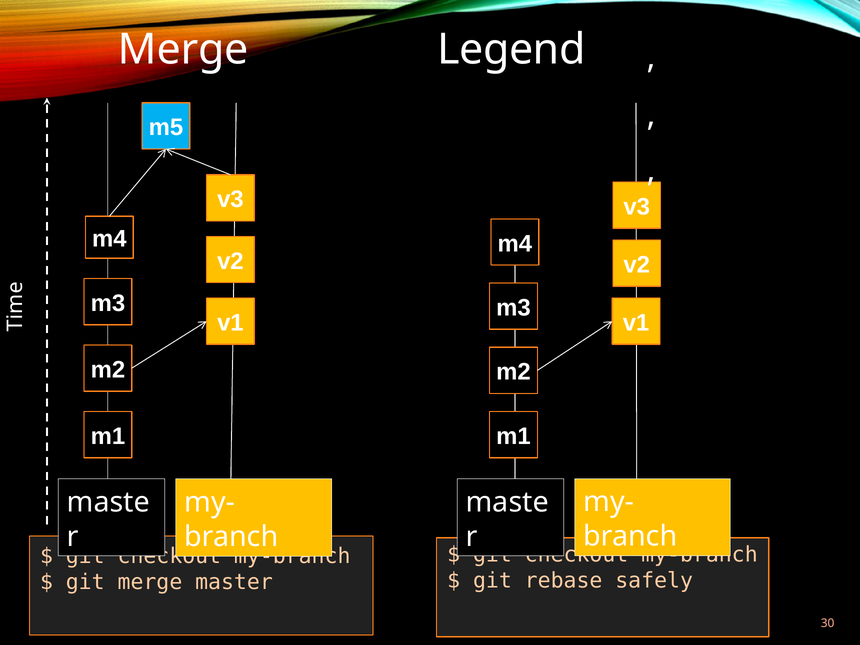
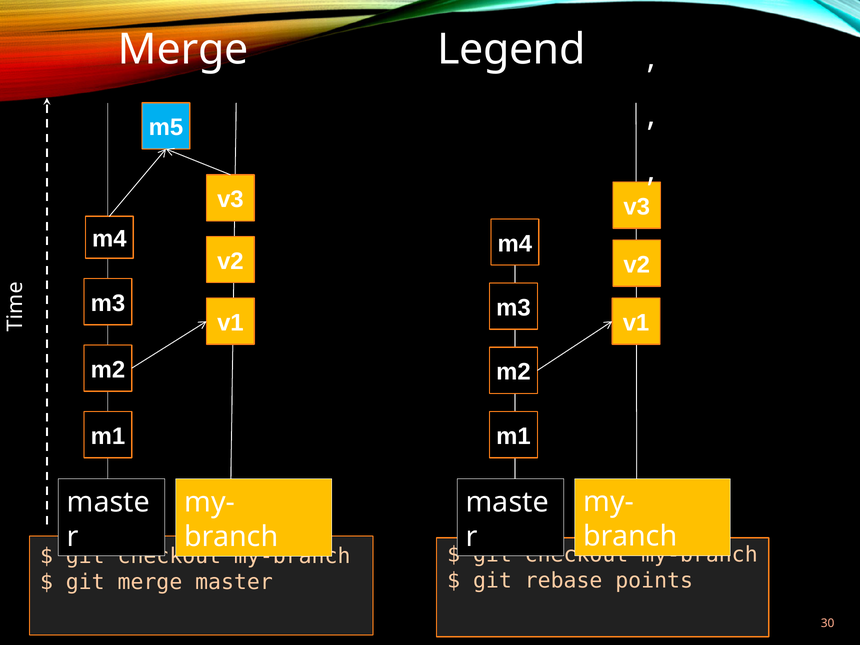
safely: safely -> points
